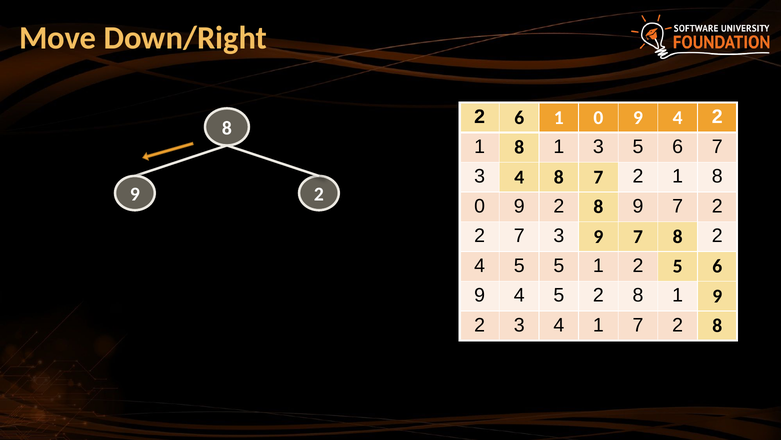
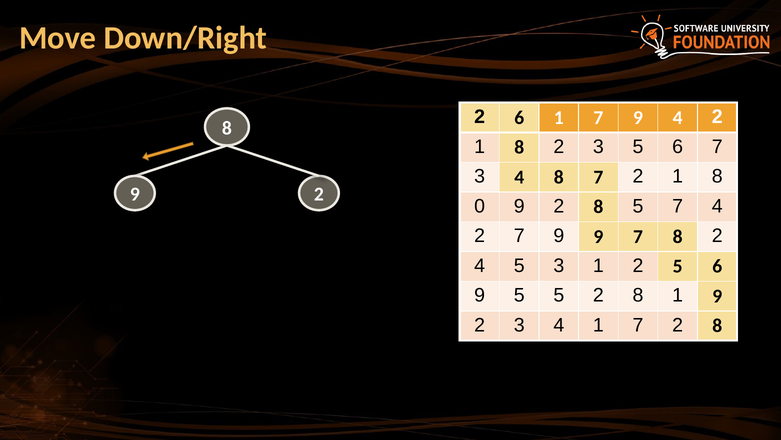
6 1 0: 0 -> 7
1 8 1: 1 -> 2
2 8 9: 9 -> 5
2 at (717, 206): 2 -> 4
2 7 3: 3 -> 9
5 5: 5 -> 3
4 at (519, 295): 4 -> 5
